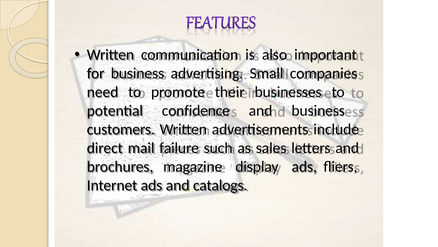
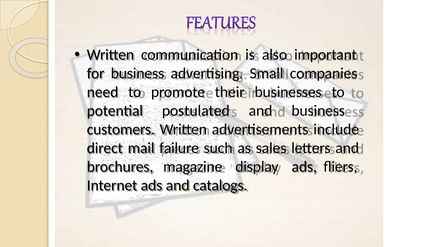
confidence: confidence -> postulated
